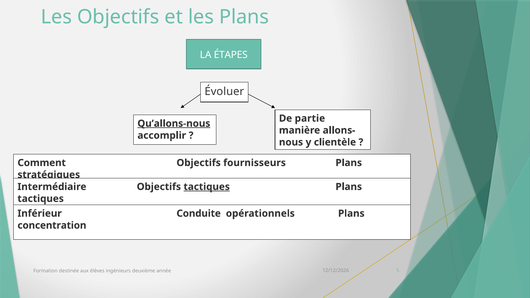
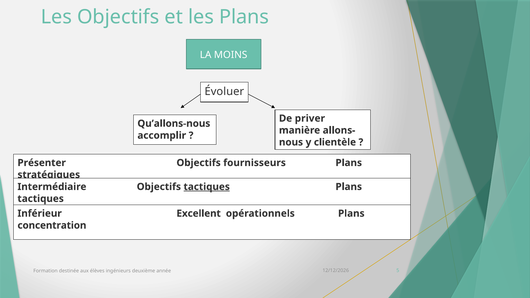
ÉTAPES: ÉTAPES -> MOINS
partie: partie -> priver
Qu’allons-nous underline: present -> none
Comment: Comment -> Présenter
Conduite: Conduite -> Excellent
